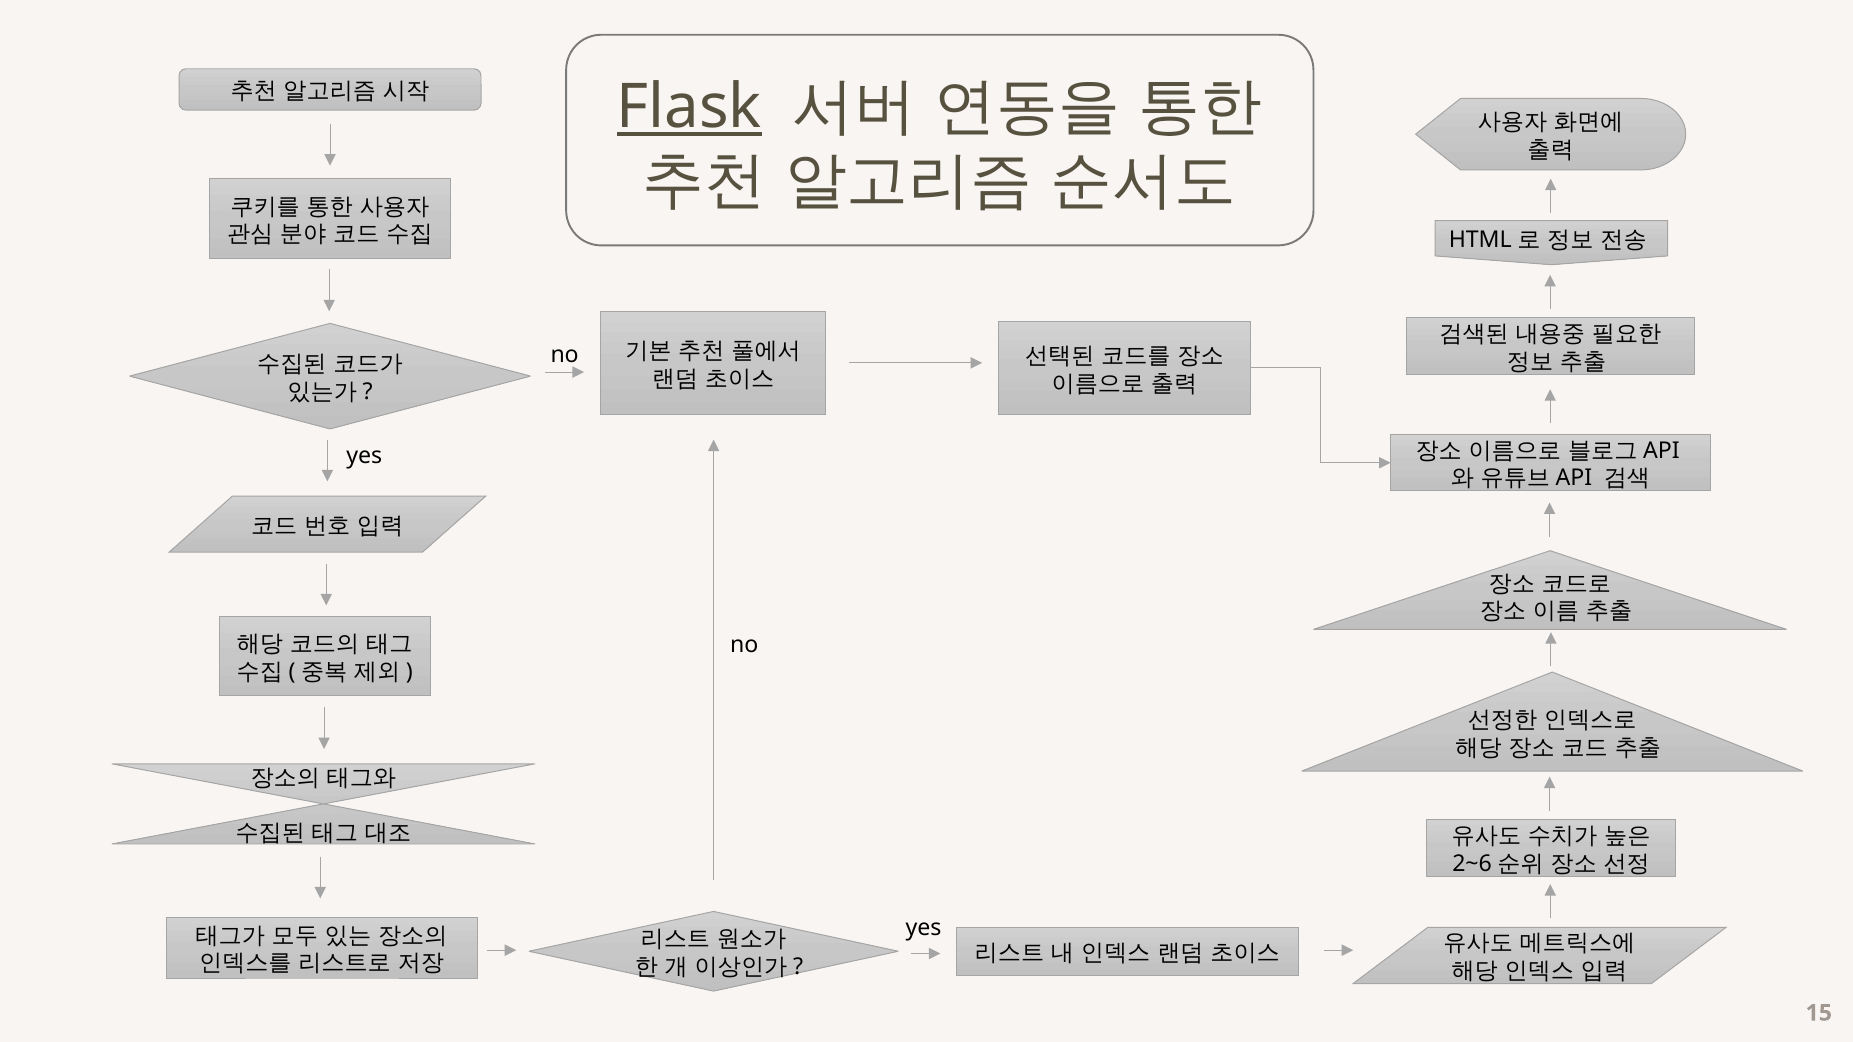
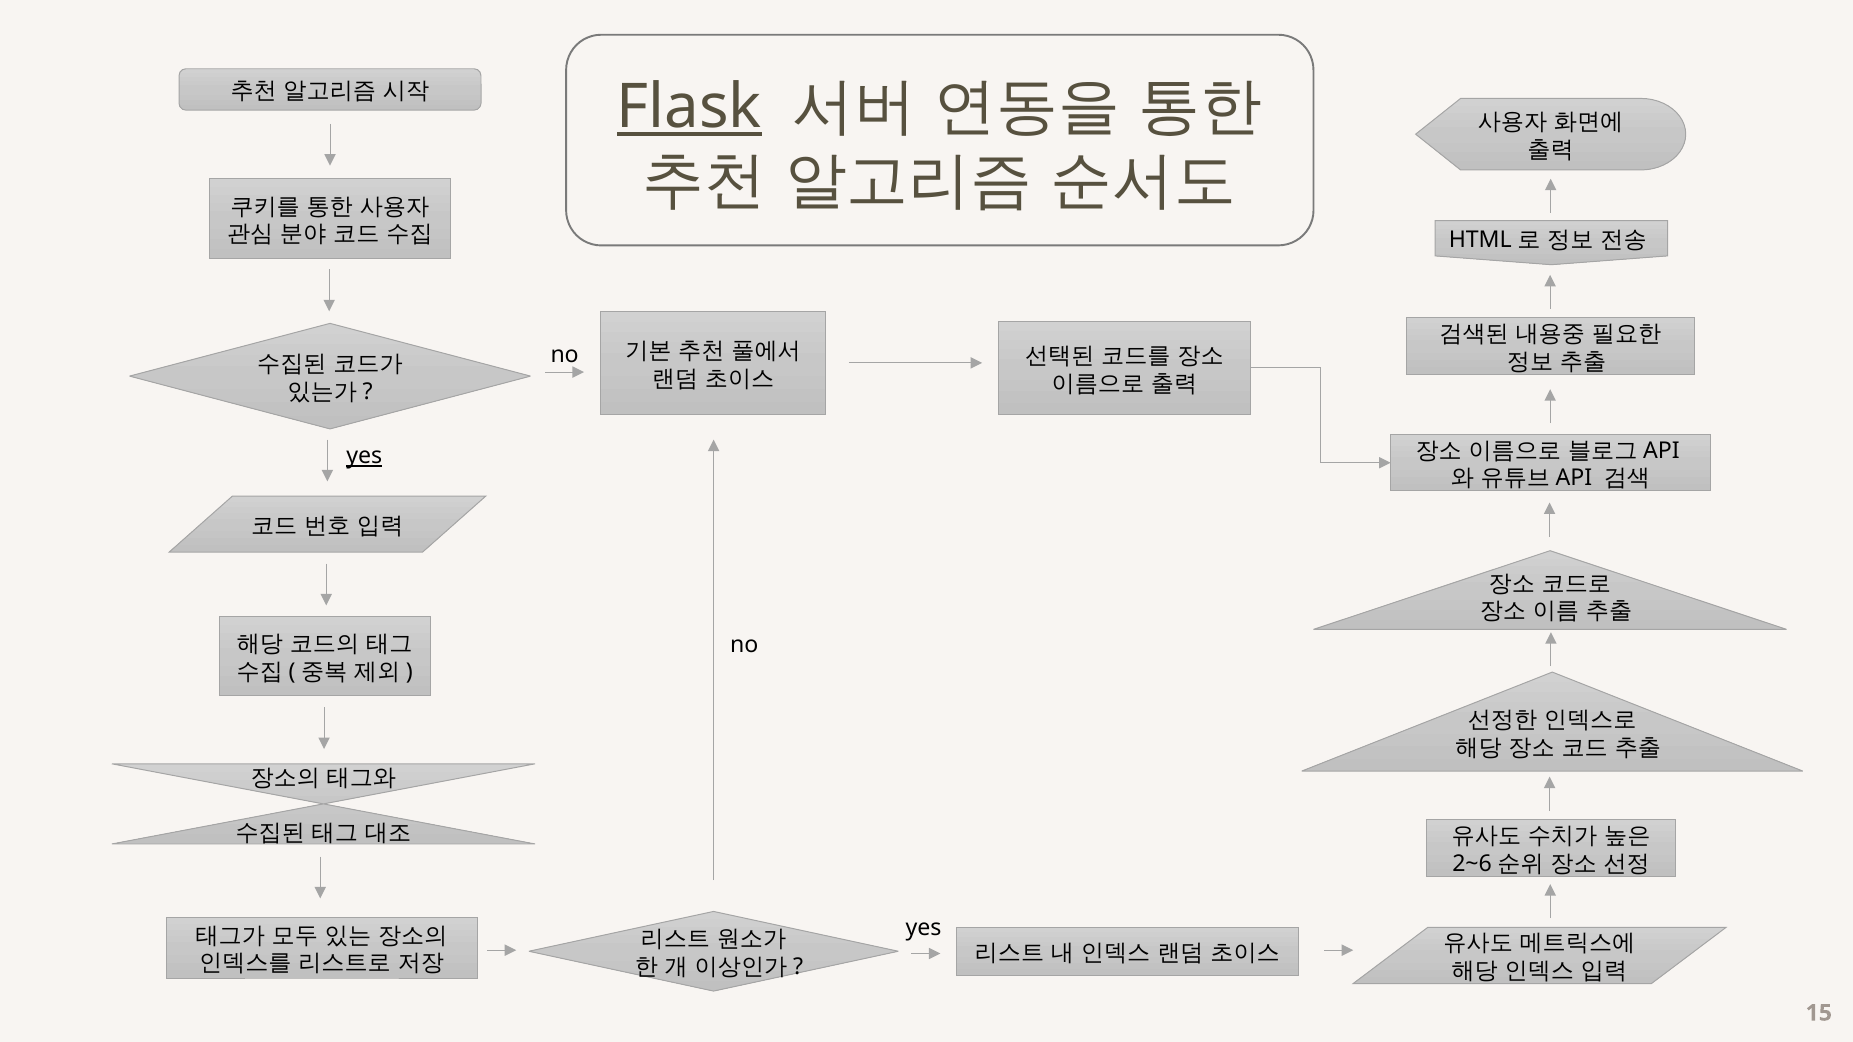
yes at (364, 456) underline: none -> present
